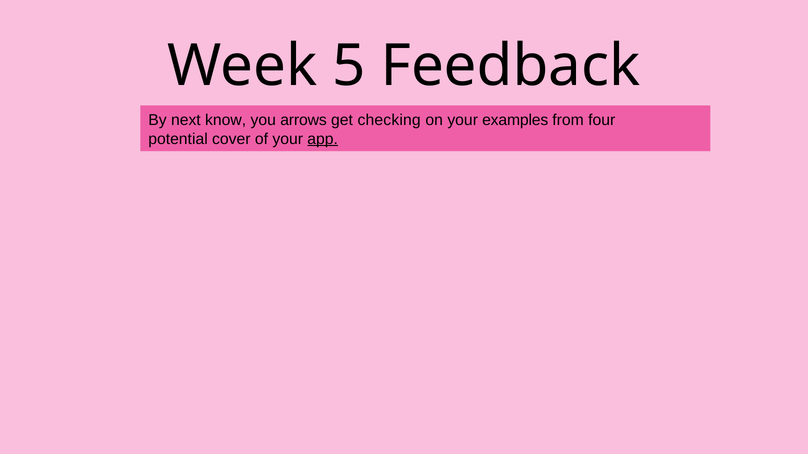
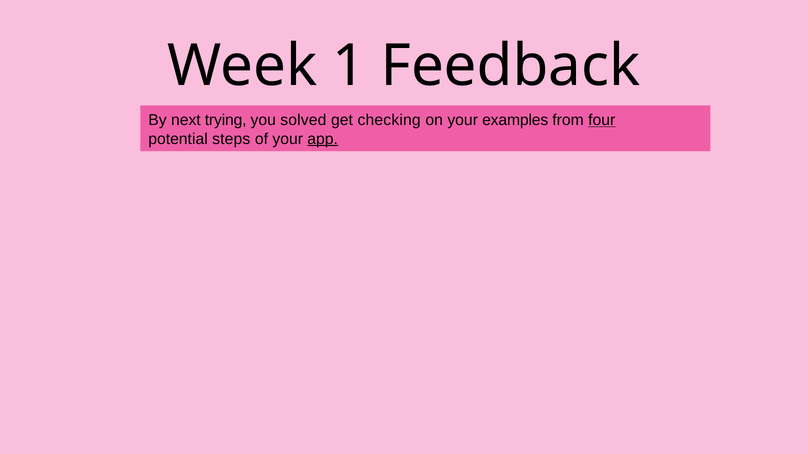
5: 5 -> 1
know: know -> trying
arrows: arrows -> solved
four underline: none -> present
cover: cover -> steps
